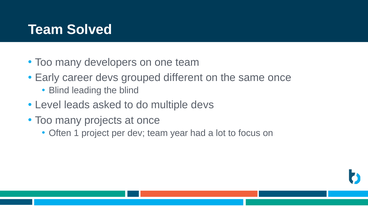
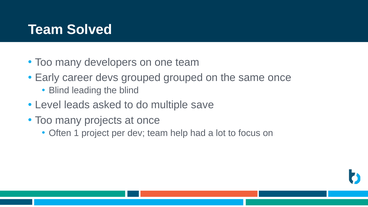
grouped different: different -> grouped
multiple devs: devs -> save
year: year -> help
